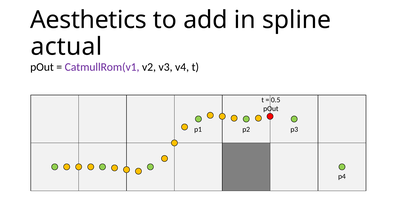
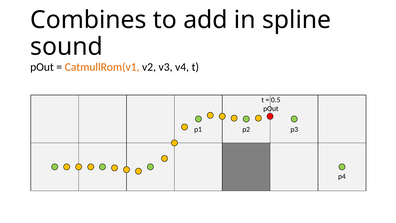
Aesthetics: Aesthetics -> Combines
actual: actual -> sound
CatmullRom(v1 colour: purple -> orange
